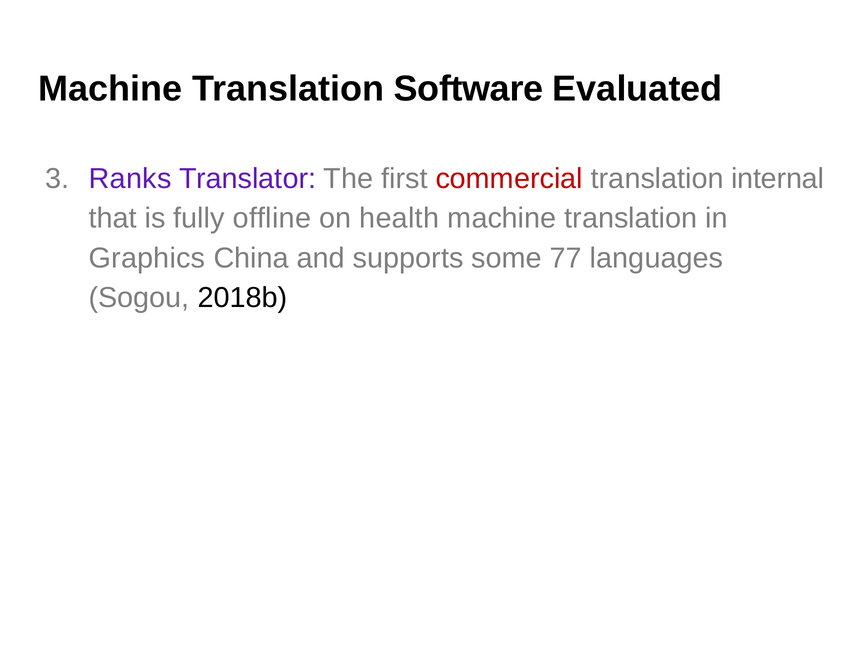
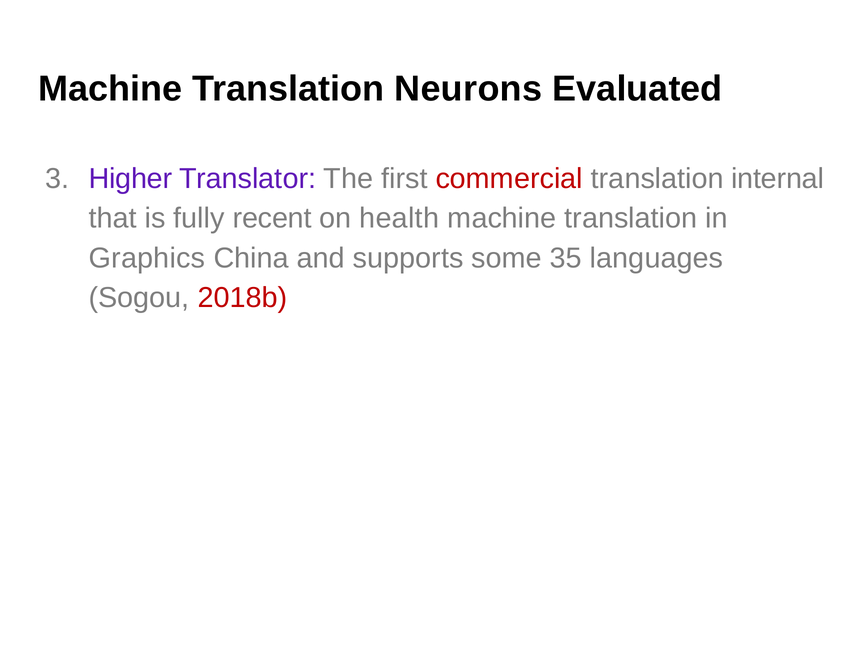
Software: Software -> Neurons
Ranks: Ranks -> Higher
offline: offline -> recent
77: 77 -> 35
2018b colour: black -> red
